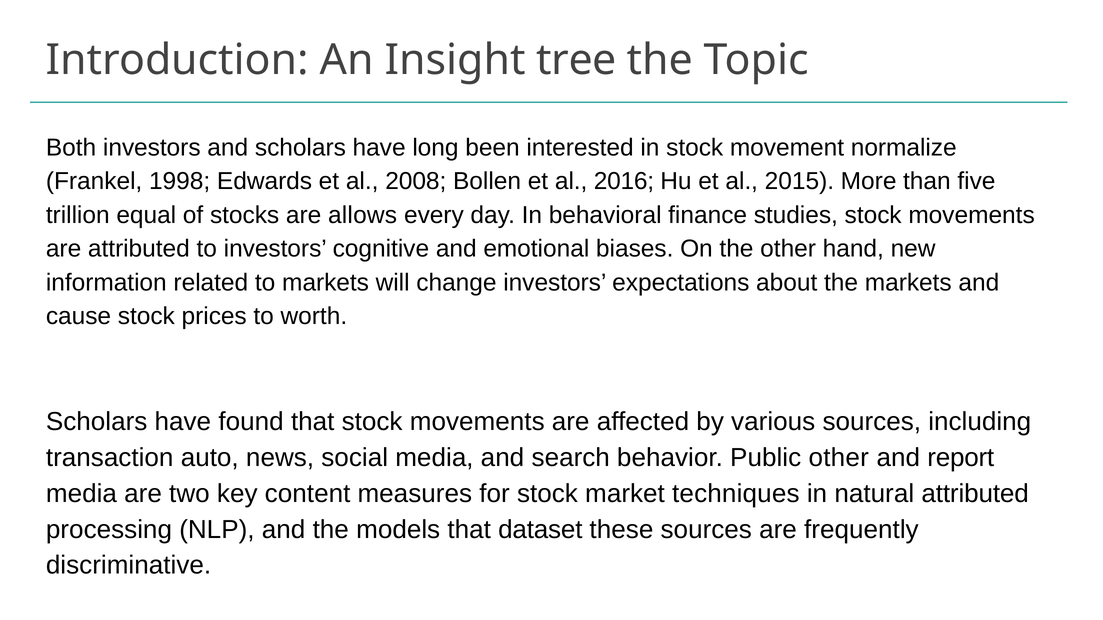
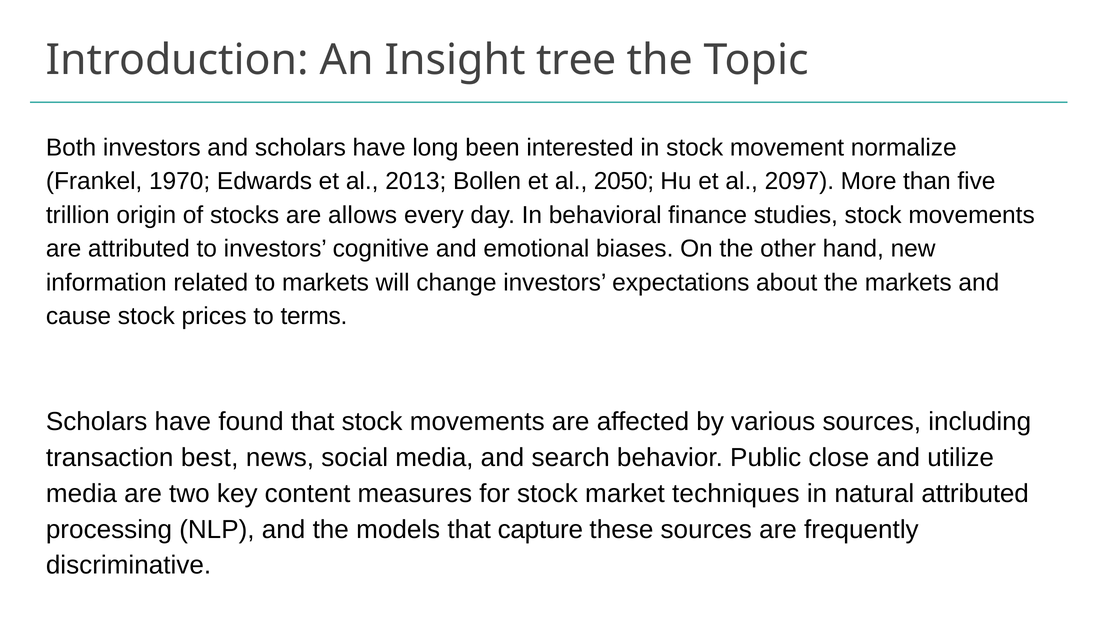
1998: 1998 -> 1970
2008: 2008 -> 2013
2016: 2016 -> 2050
2015: 2015 -> 2097
equal: equal -> origin
worth: worth -> terms
auto: auto -> best
Public other: other -> close
report: report -> utilize
dataset: dataset -> capture
